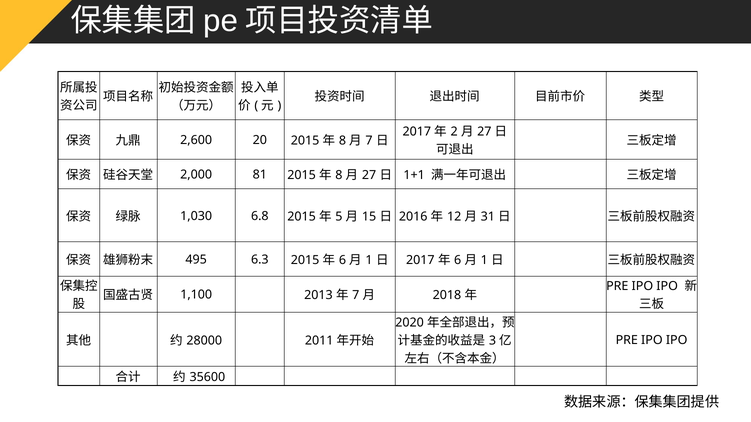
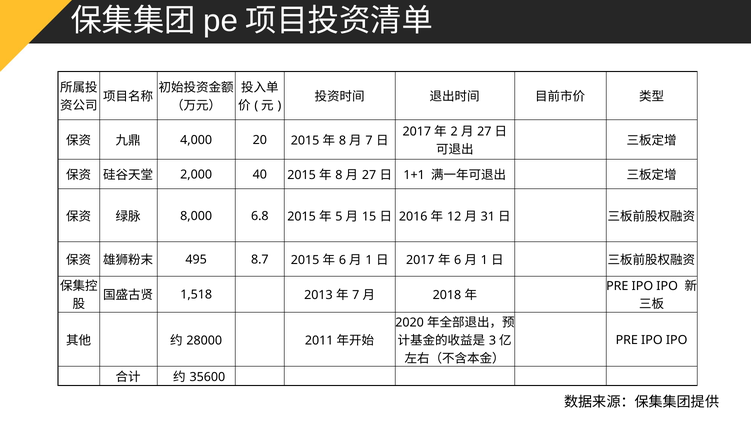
2,600: 2,600 -> 4,000
81: 81 -> 40
1,030: 1,030 -> 8,000
6.3: 6.3 -> 8.7
1,100: 1,100 -> 1,518
